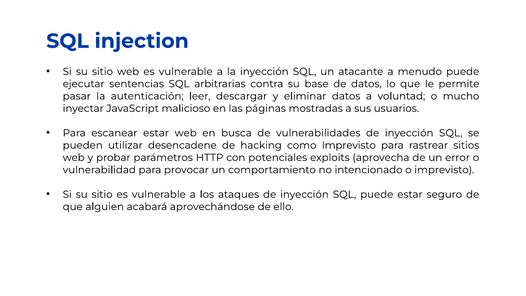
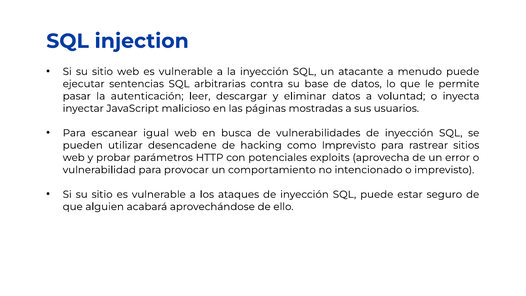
mucho: mucho -> inyecta
escanear estar: estar -> igual
